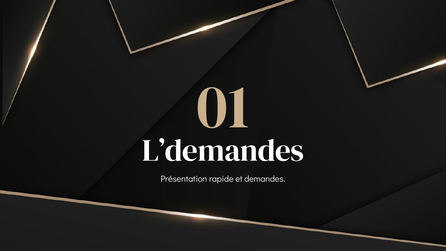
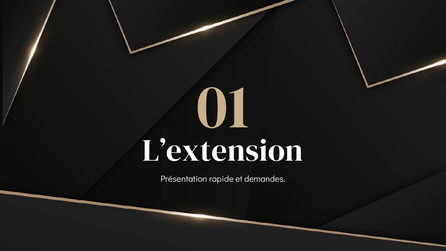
L’demandes: L’demandes -> L’extension
